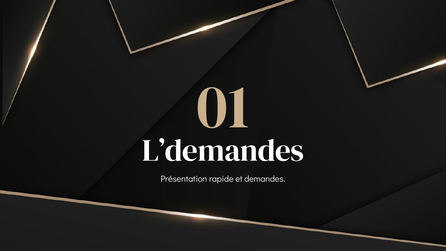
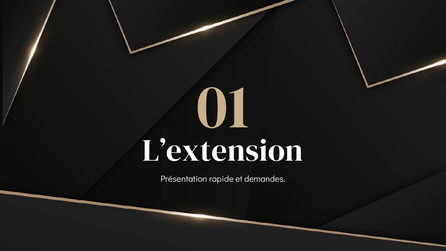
L’demandes: L’demandes -> L’extension
